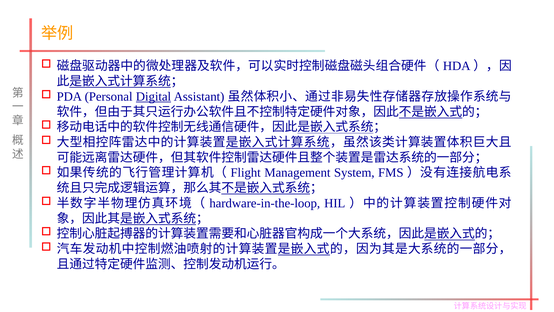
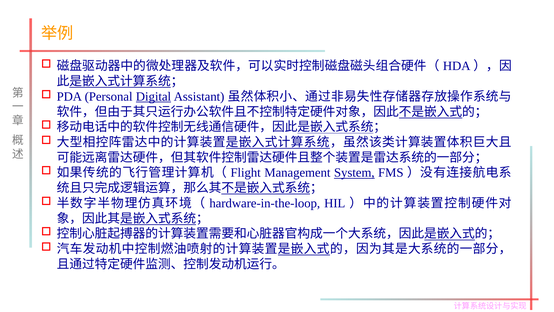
System underline: none -> present
